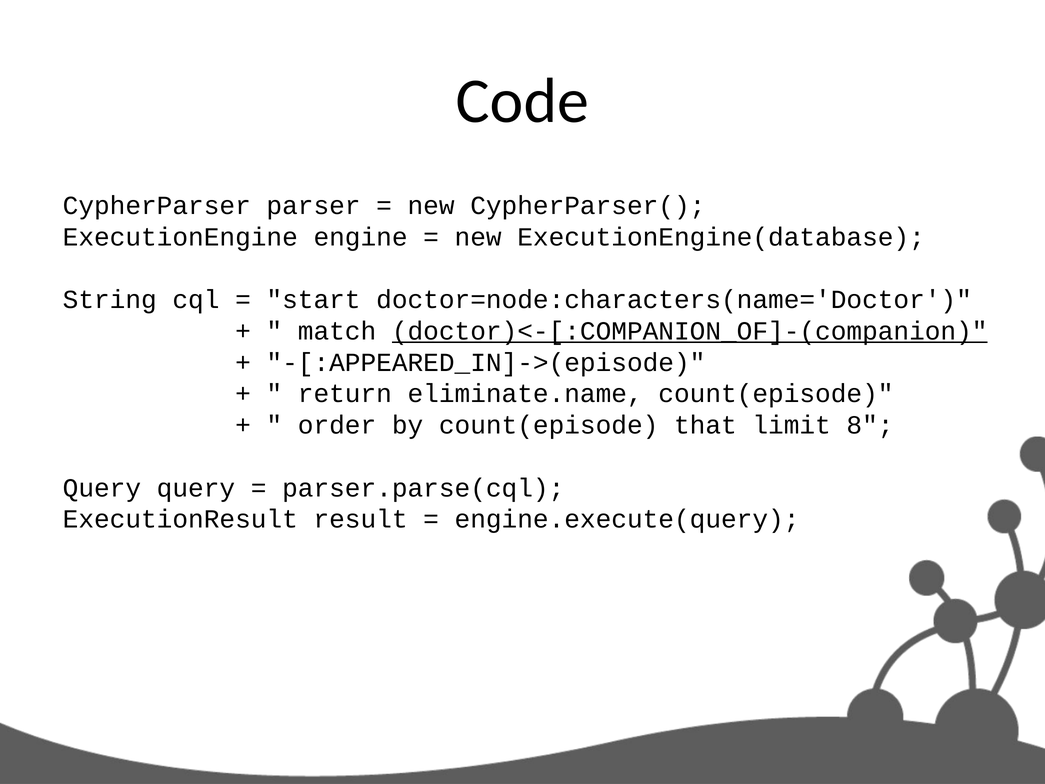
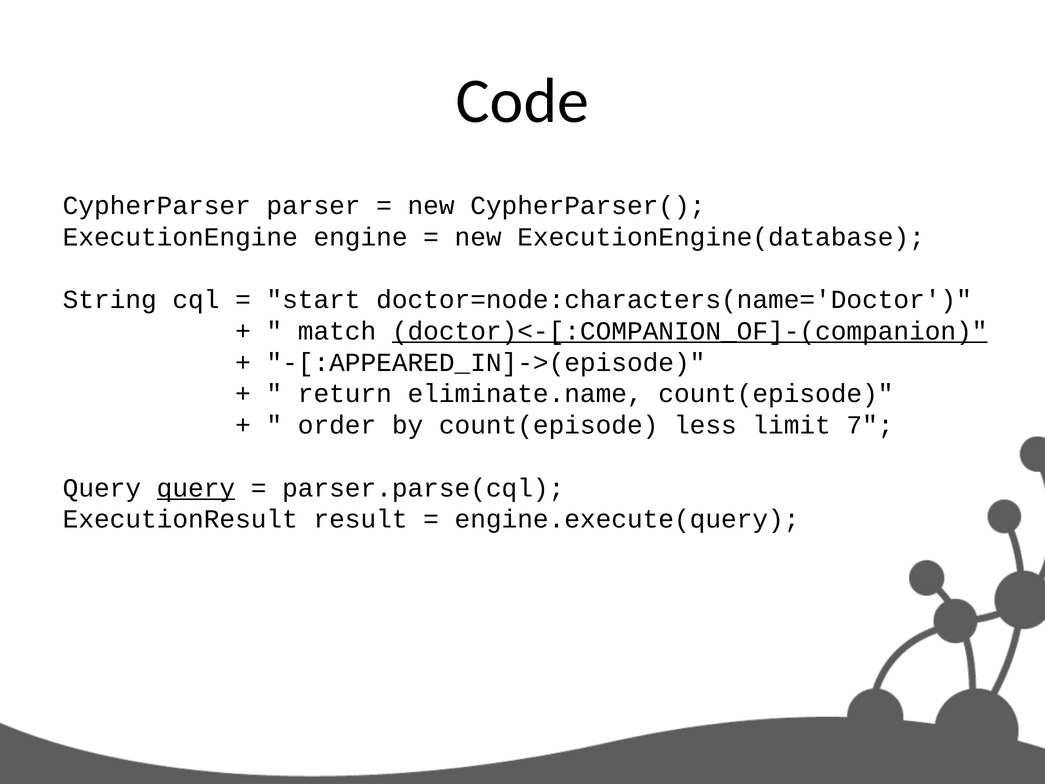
that: that -> less
8: 8 -> 7
query at (196, 488) underline: none -> present
